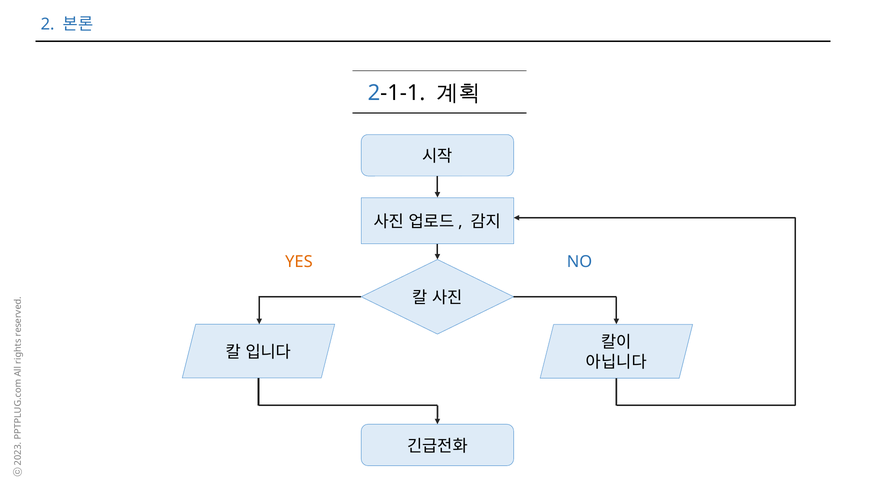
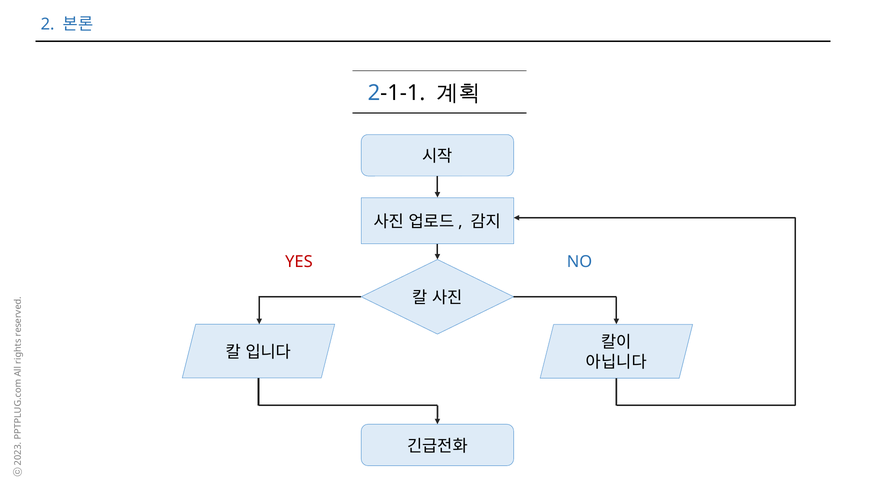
YES colour: orange -> red
